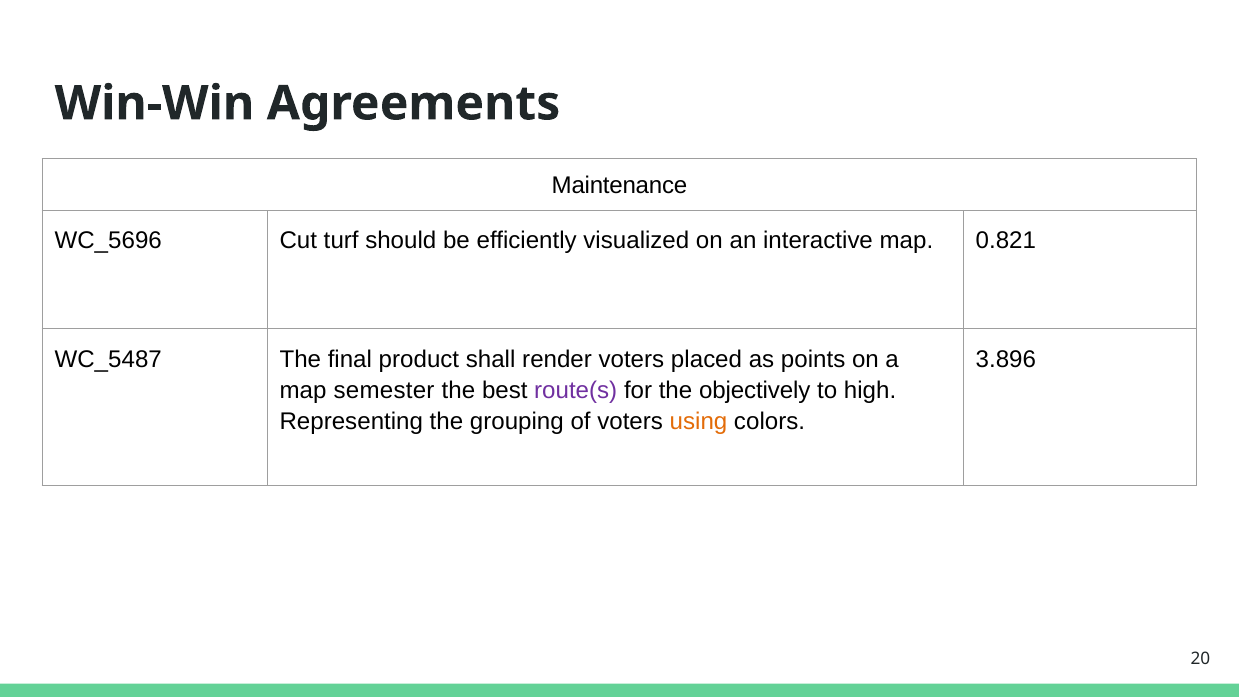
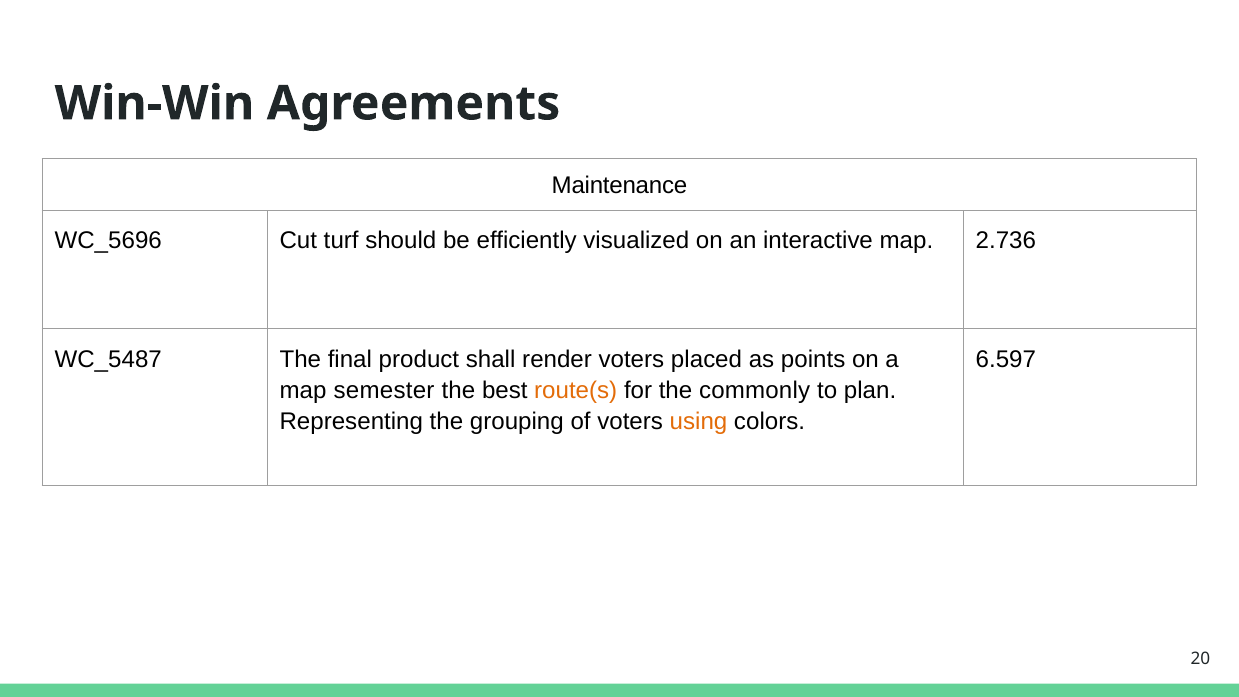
0.821: 0.821 -> 2.736
3.896: 3.896 -> 6.597
route(s colour: purple -> orange
objectively: objectively -> commonly
high: high -> plan
